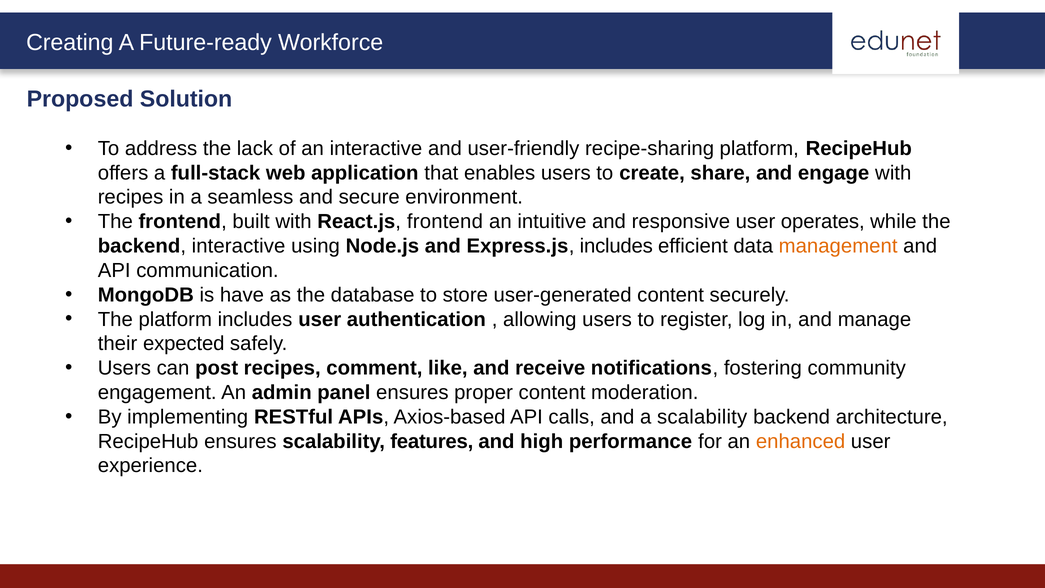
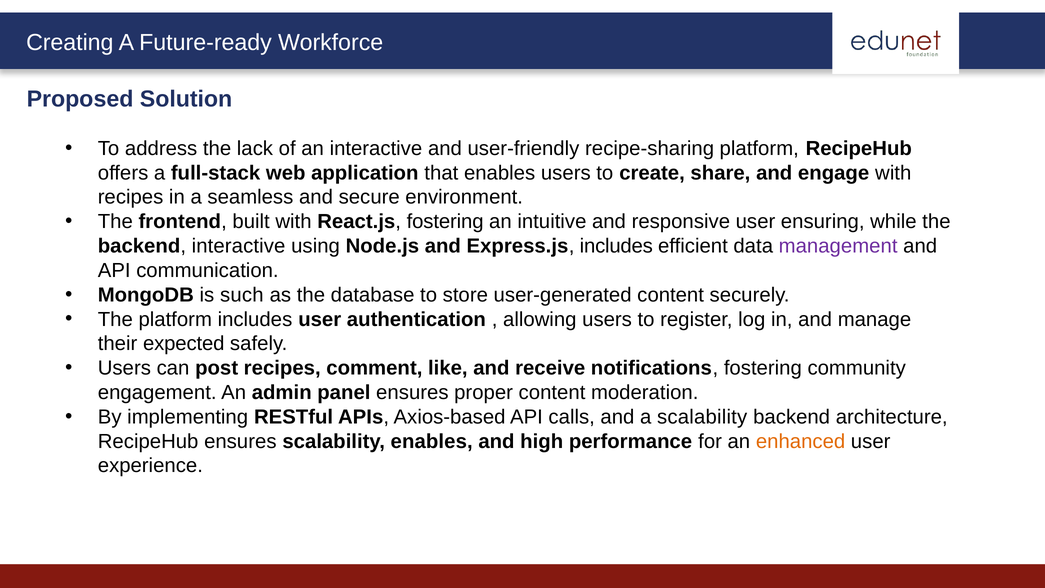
React.js frontend: frontend -> fostering
operates: operates -> ensuring
management colour: orange -> purple
have: have -> such
scalability features: features -> enables
